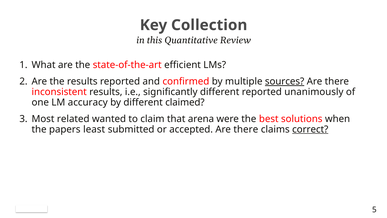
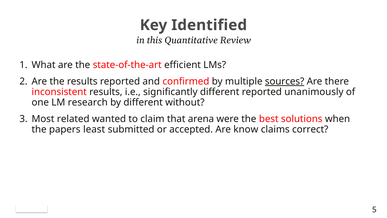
Collection: Collection -> Identified
accuracy: accuracy -> research
claimed: claimed -> without
accepted Are there: there -> know
correct underline: present -> none
